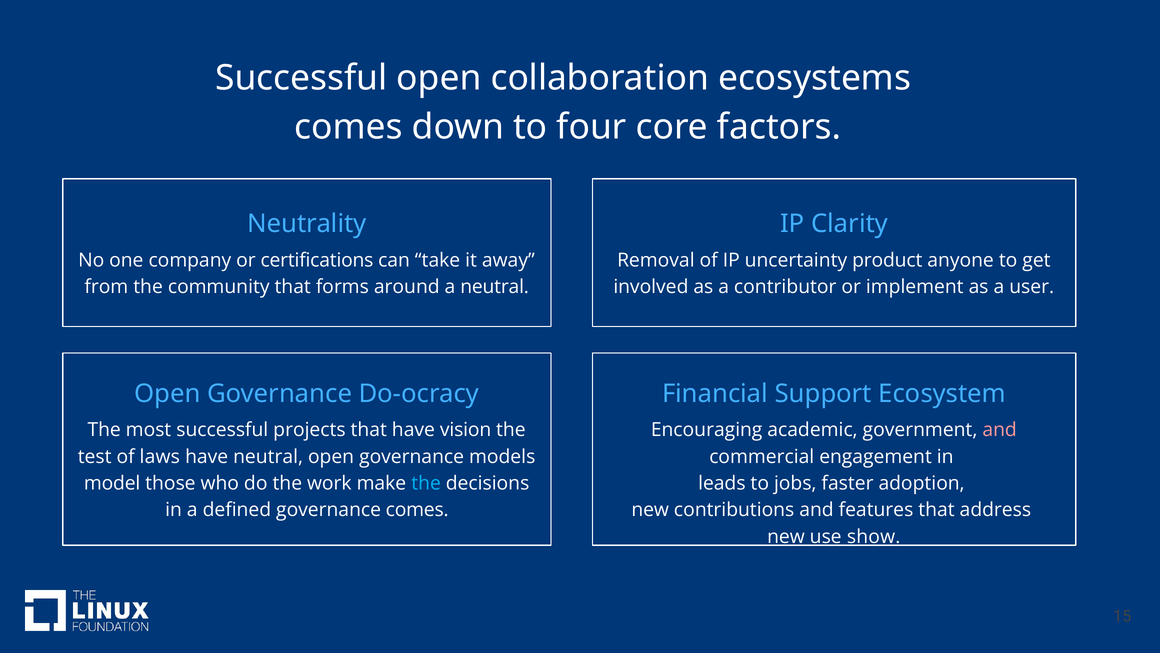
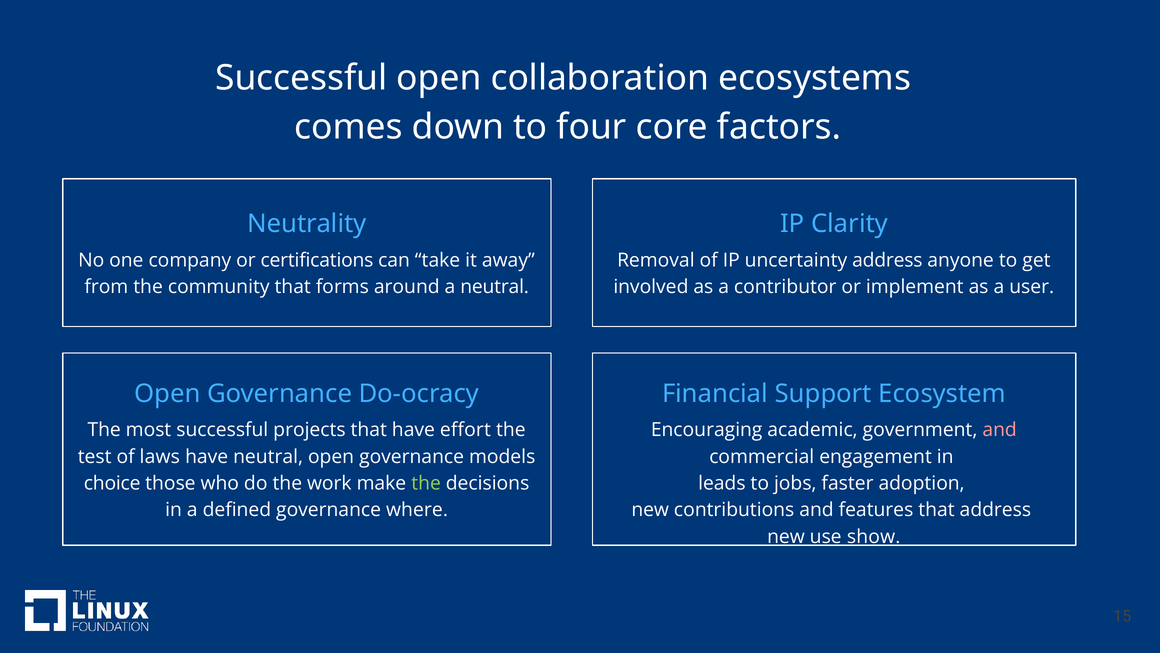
uncertainty product: product -> address
vision: vision -> effort
model: model -> choice
the at (426, 483) colour: light blue -> light green
governance comes: comes -> where
